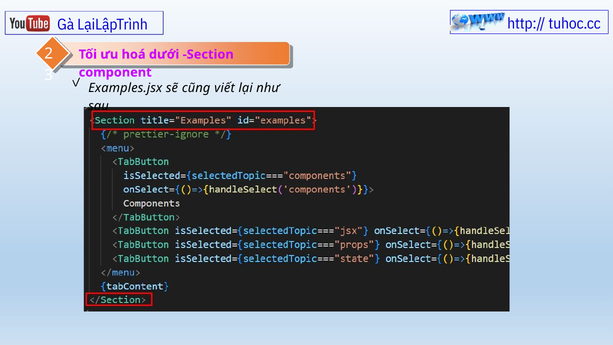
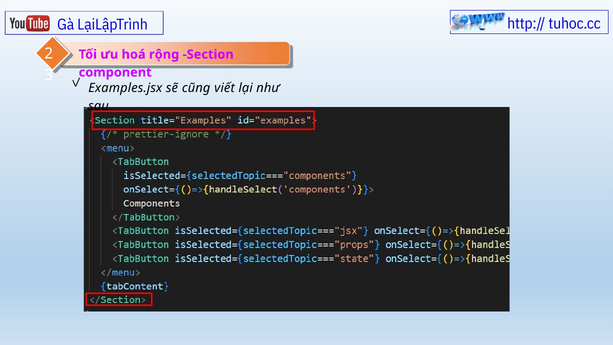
dưới: dưới -> rộng
